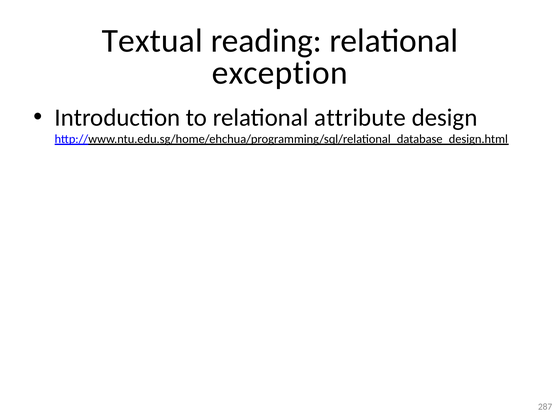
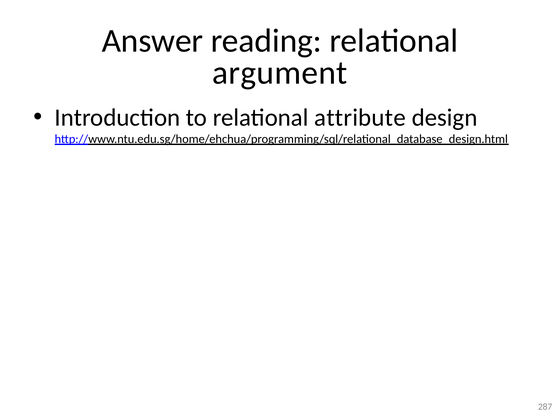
Textual: Textual -> Answer
exception: exception -> argument
